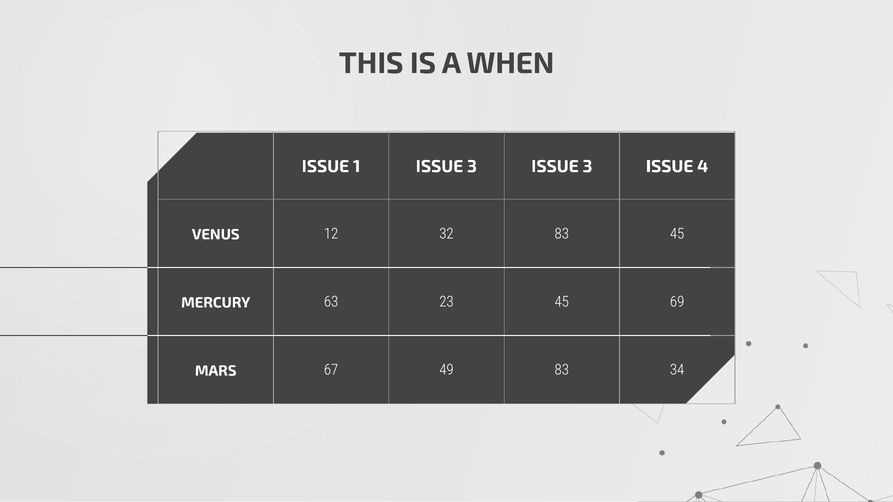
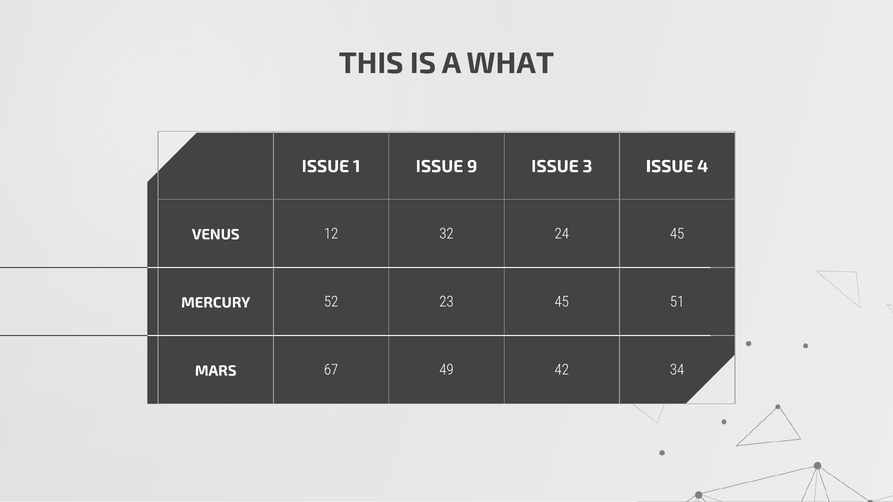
WHEN: WHEN -> WHAT
1 ISSUE 3: 3 -> 9
32 83: 83 -> 24
63: 63 -> 52
69: 69 -> 51
49 83: 83 -> 42
